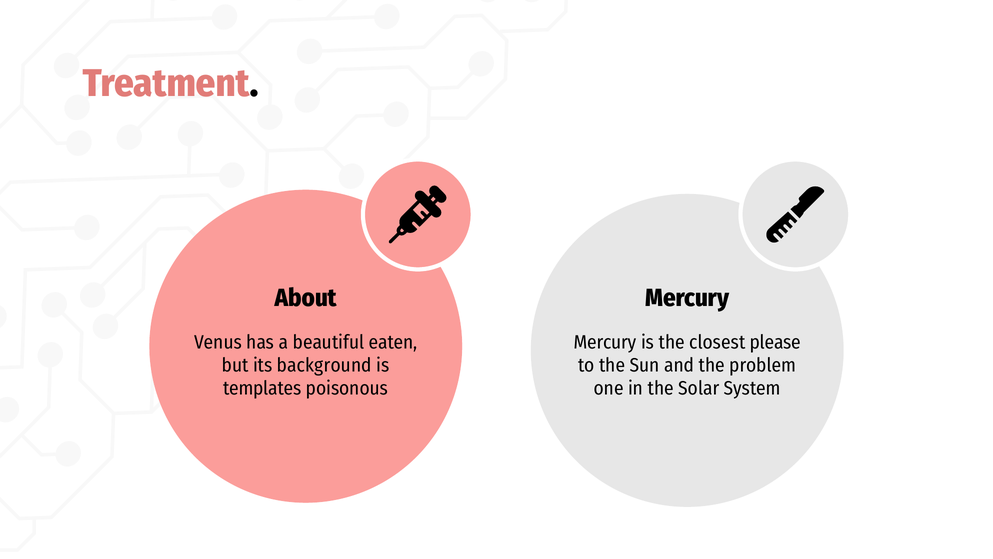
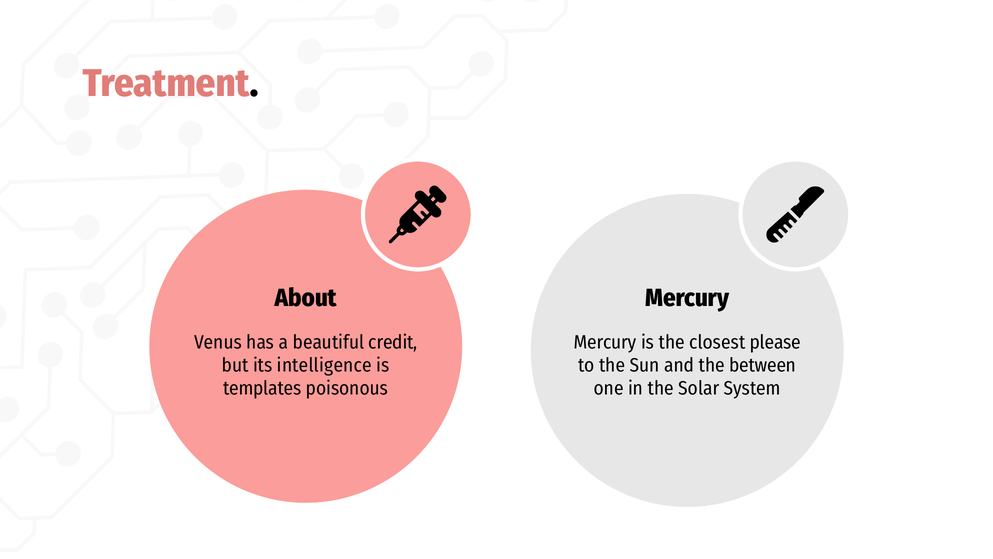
eaten: eaten -> credit
background: background -> intelligence
problem: problem -> between
